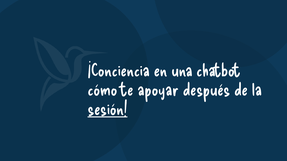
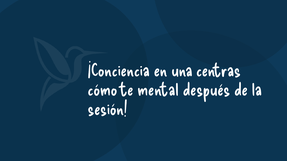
chatbot: chatbot -> centras
apoyar: apoyar -> mental
sesión underline: present -> none
